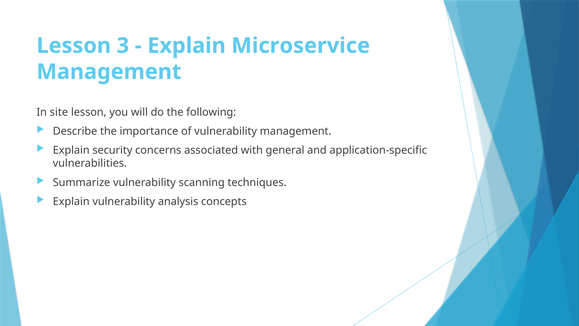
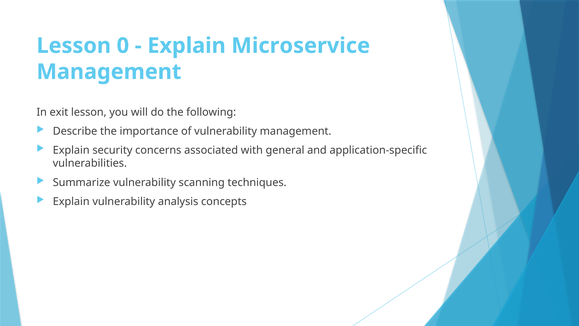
3: 3 -> 0
site: site -> exit
